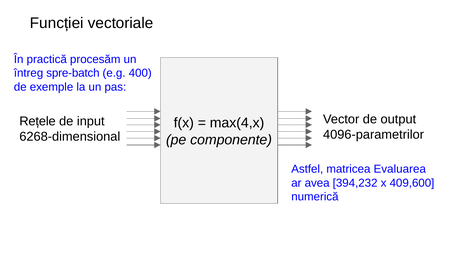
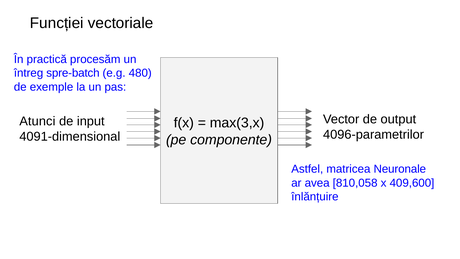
400: 400 -> 480
Rețele: Rețele -> Atunci
max(4,x: max(4,x -> max(3,x
6268-dimensional: 6268-dimensional -> 4091-dimensional
Evaluarea: Evaluarea -> Neuronale
394,232: 394,232 -> 810,058
numerică: numerică -> înlănțuire
